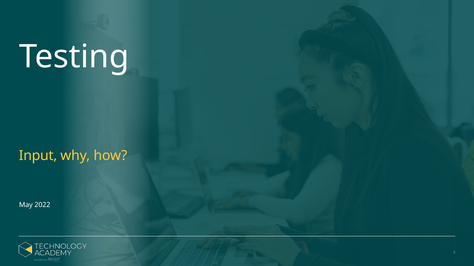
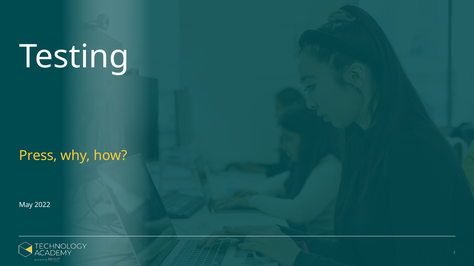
Input: Input -> Press
